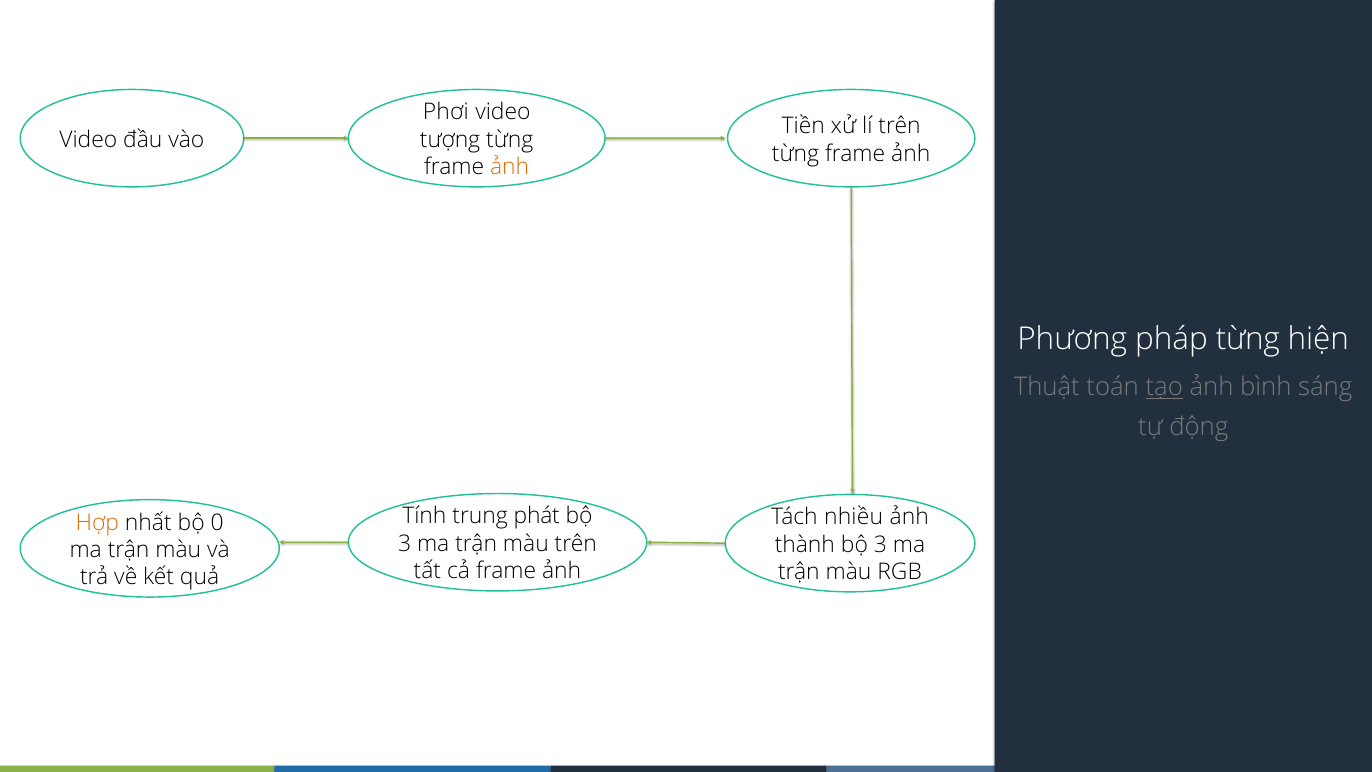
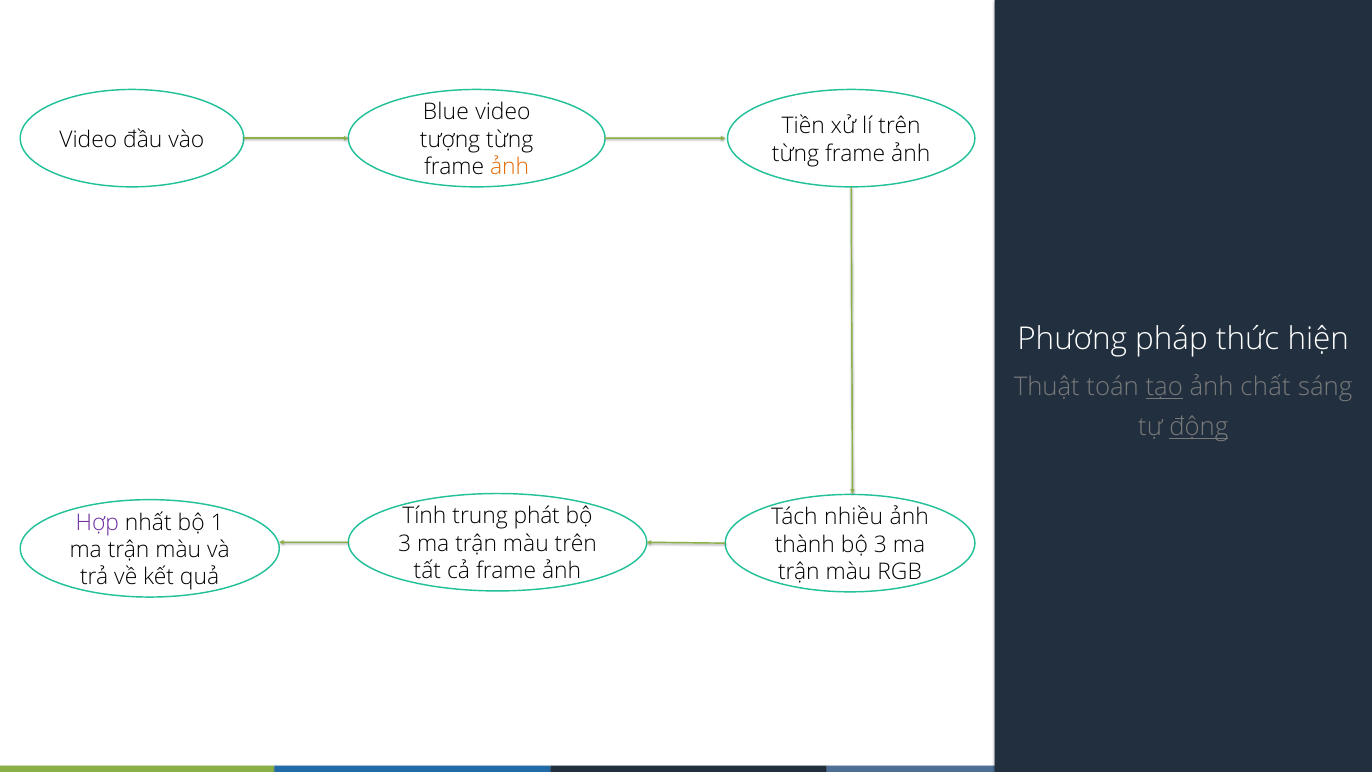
Phơi: Phơi -> Blue
pháp từng: từng -> thức
bình: bình -> chất
động underline: none -> present
Hợp colour: orange -> purple
0: 0 -> 1
